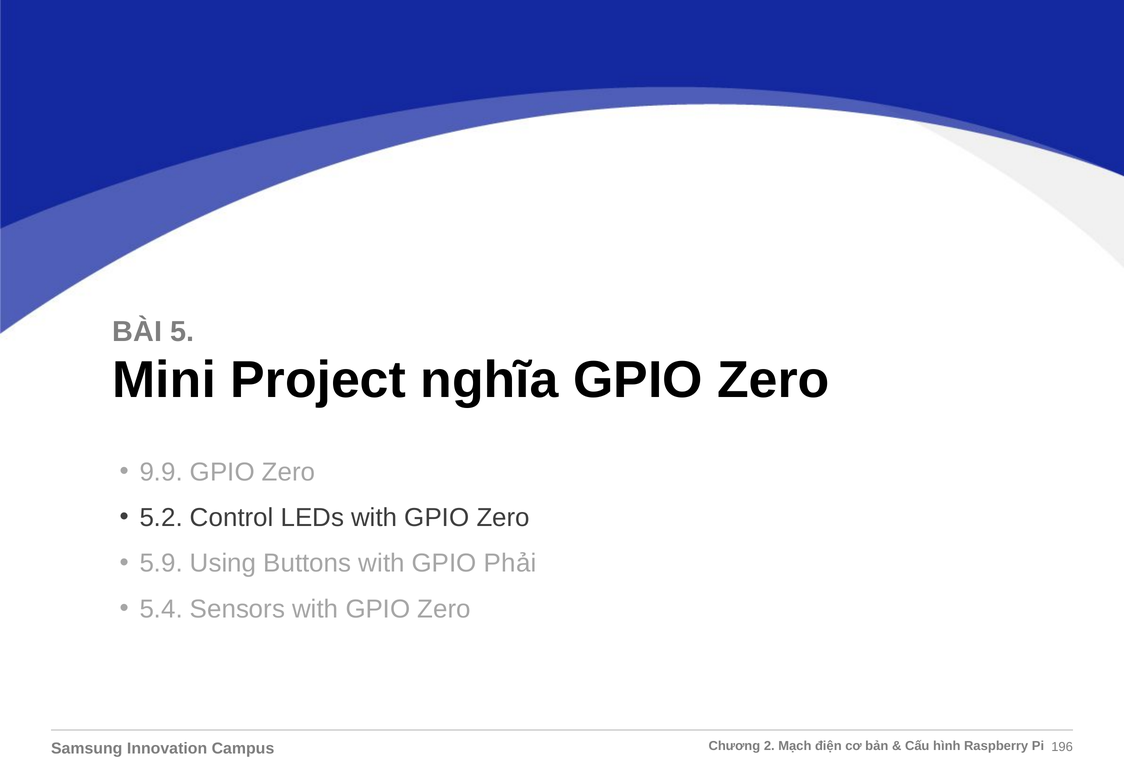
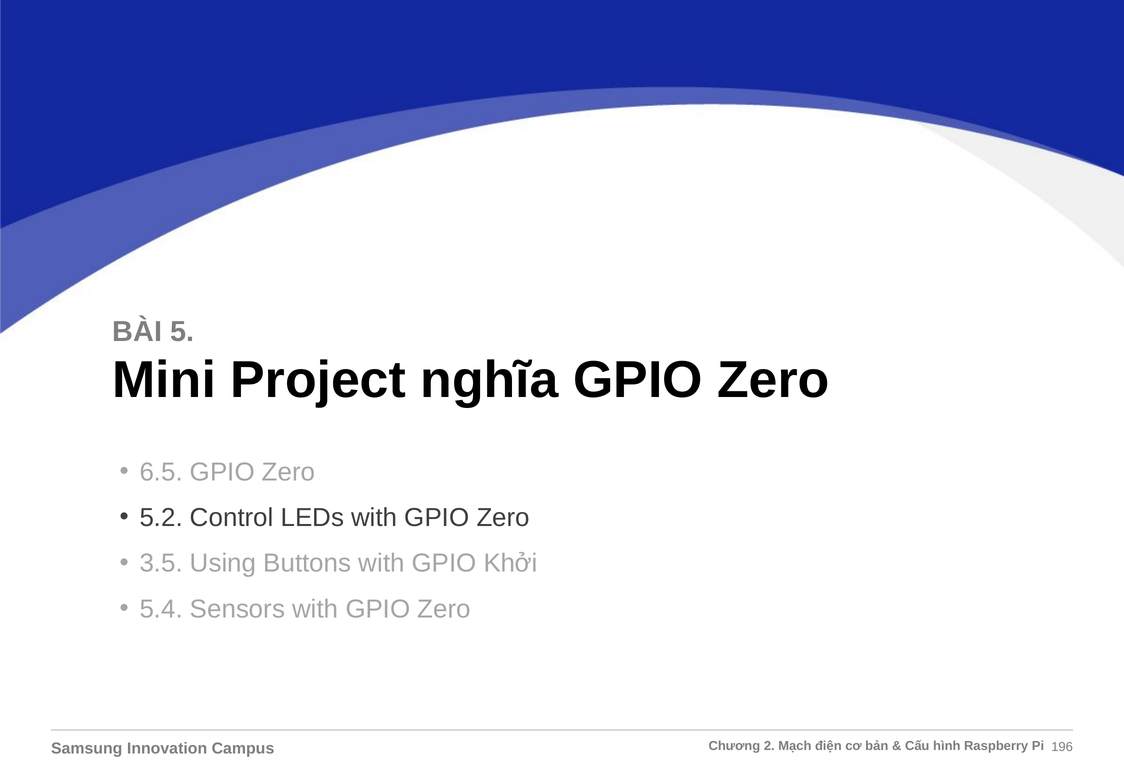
9.9: 9.9 -> 6.5
5.9: 5.9 -> 3.5
Phải: Phải -> Khởi
